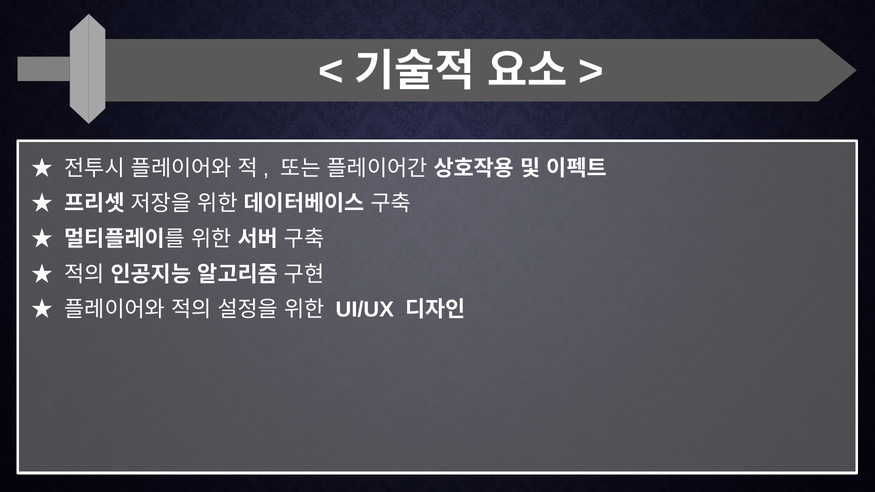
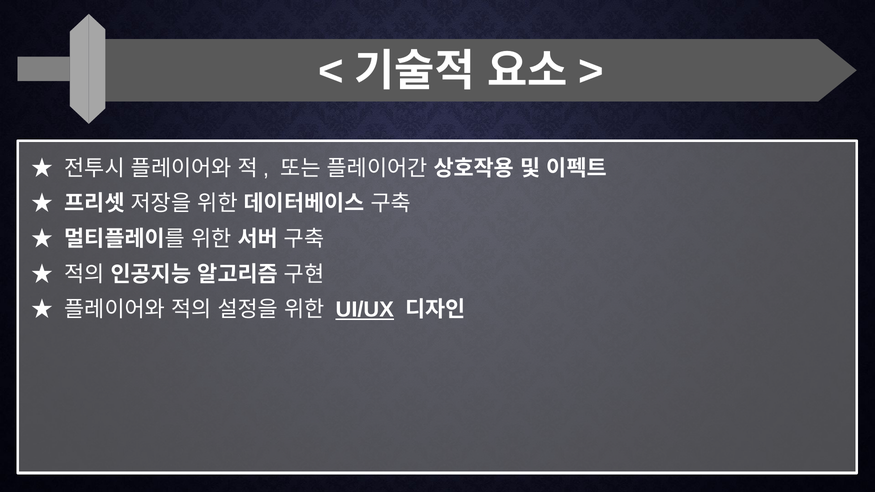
UI/UX underline: none -> present
